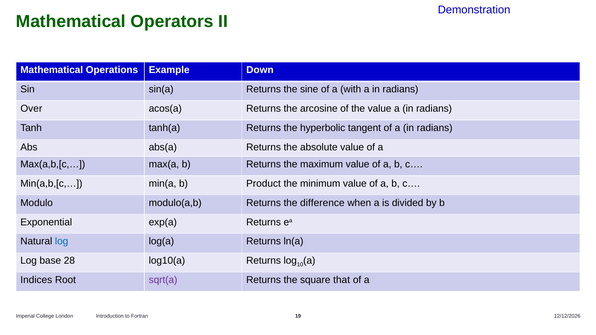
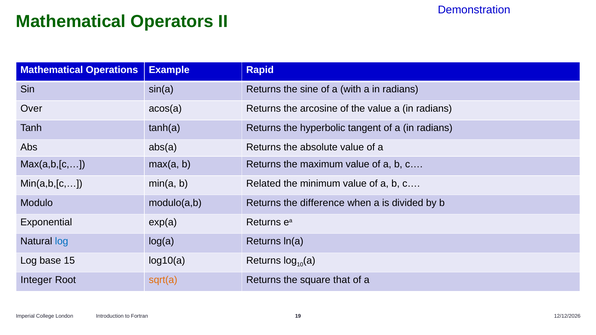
Down: Down -> Rapid
Product: Product -> Related
28: 28 -> 15
Indices: Indices -> Integer
sqrt(a colour: purple -> orange
